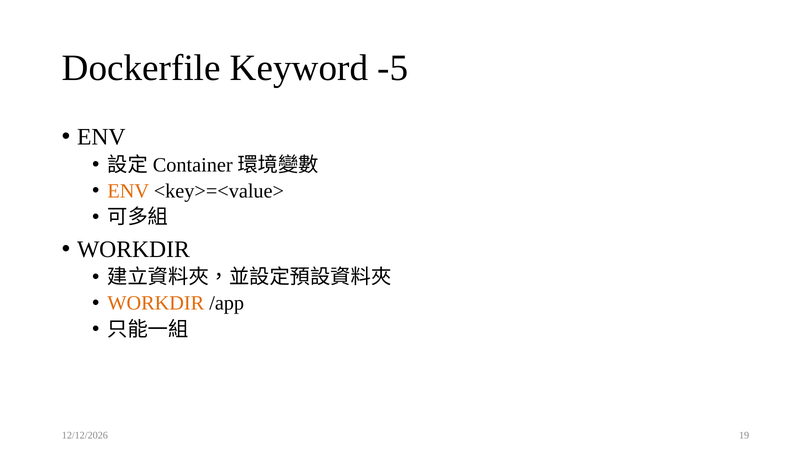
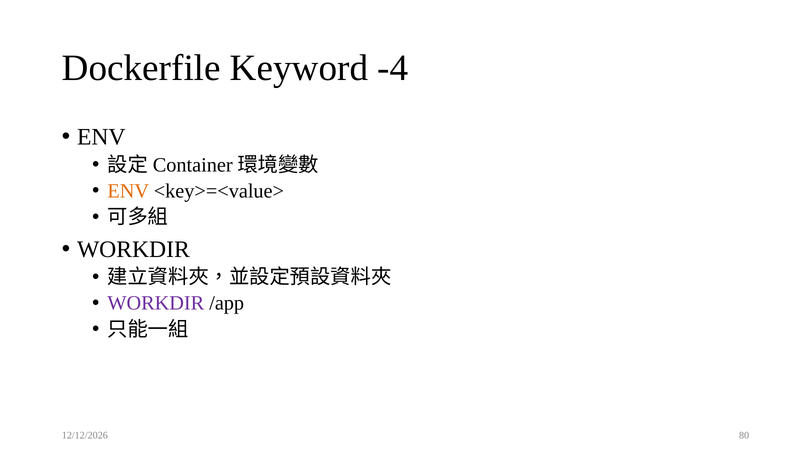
-5: -5 -> -4
WORKDIR at (156, 303) colour: orange -> purple
19: 19 -> 80
